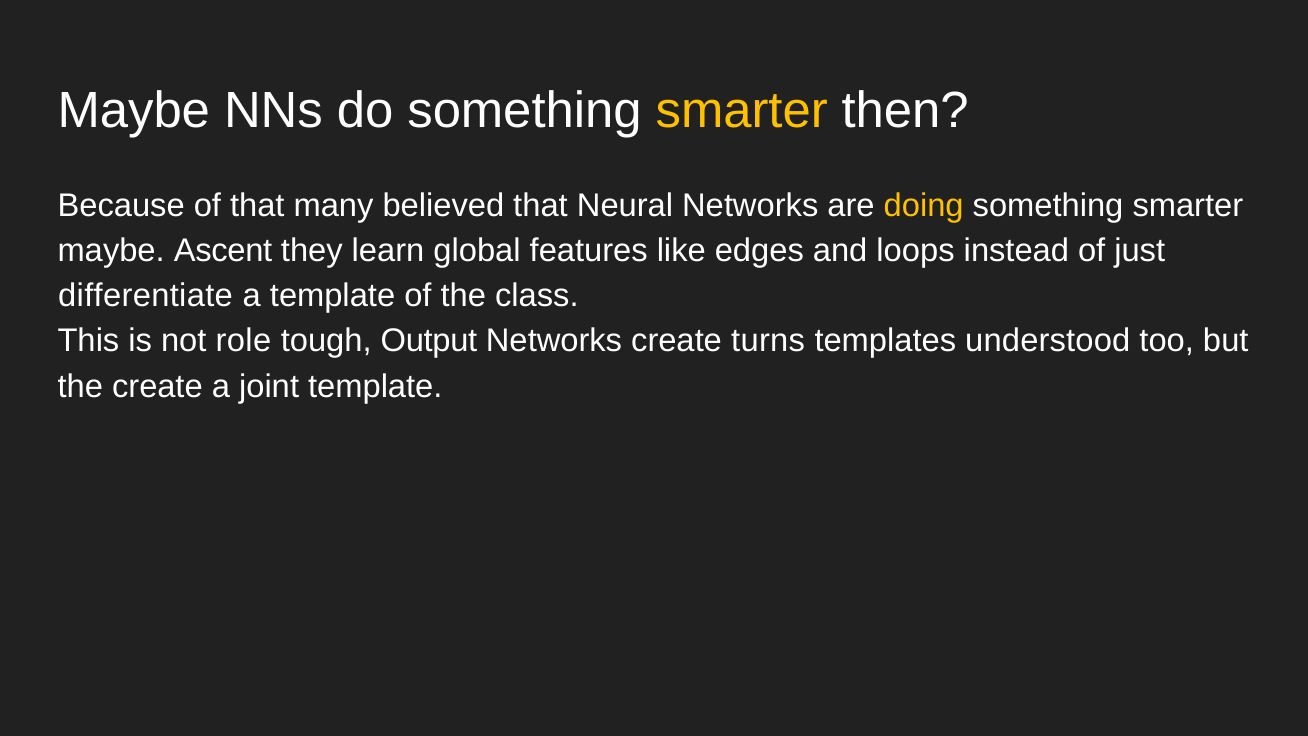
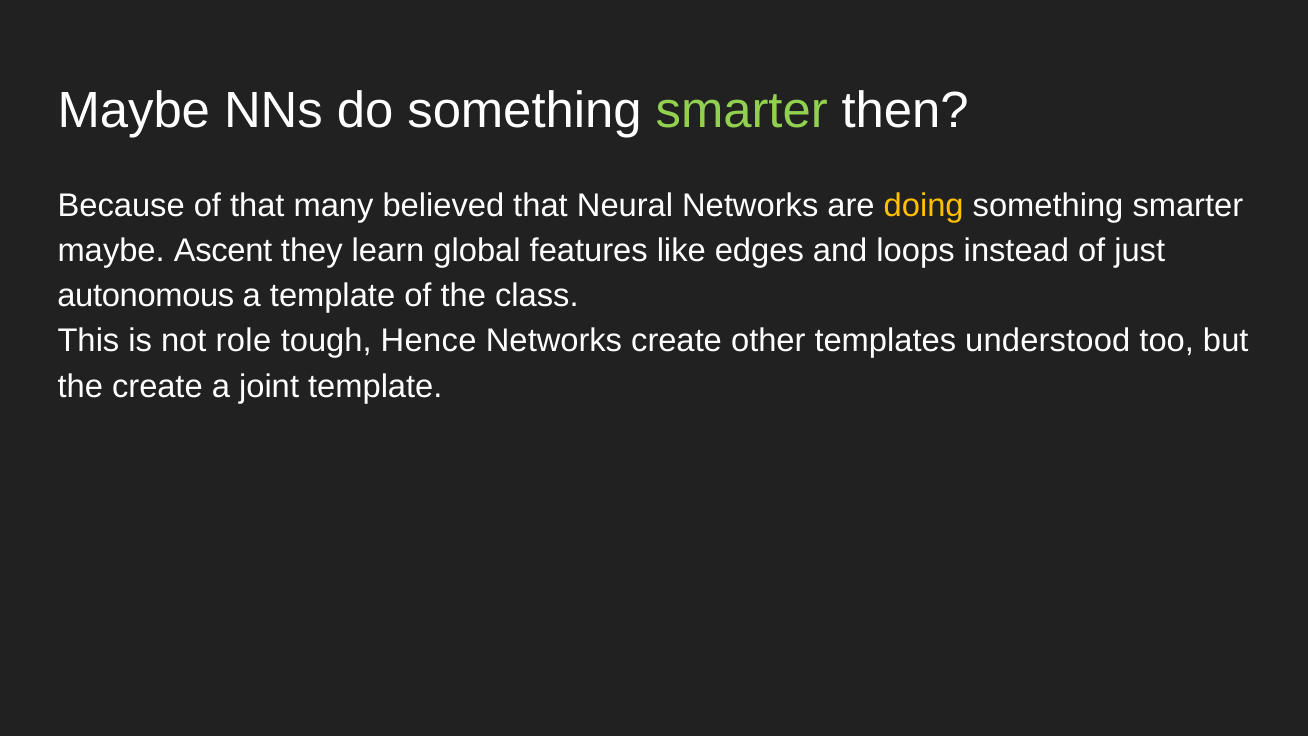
smarter at (742, 111) colour: yellow -> light green
differentiate: differentiate -> autonomous
Output: Output -> Hence
turns: turns -> other
